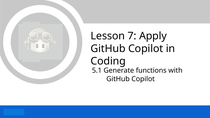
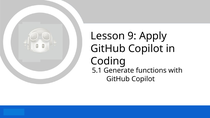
7: 7 -> 9
